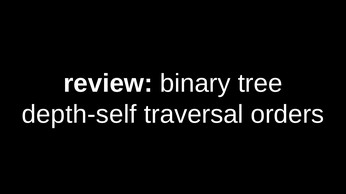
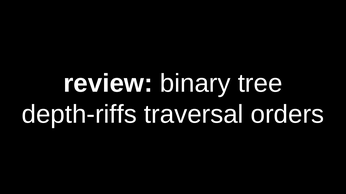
depth-self: depth-self -> depth-riffs
